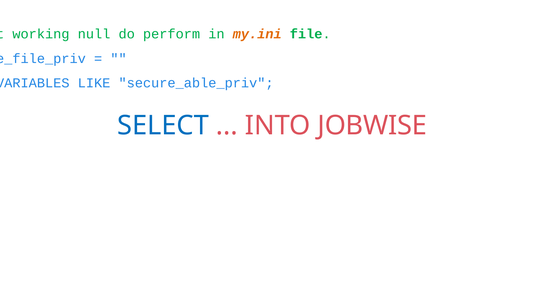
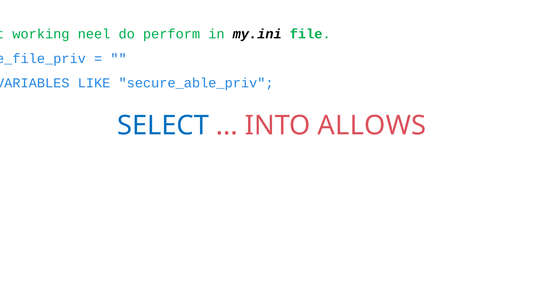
null: null -> neel
my.ini colour: orange -> black
JOBWISE: JOBWISE -> ALLOWS
